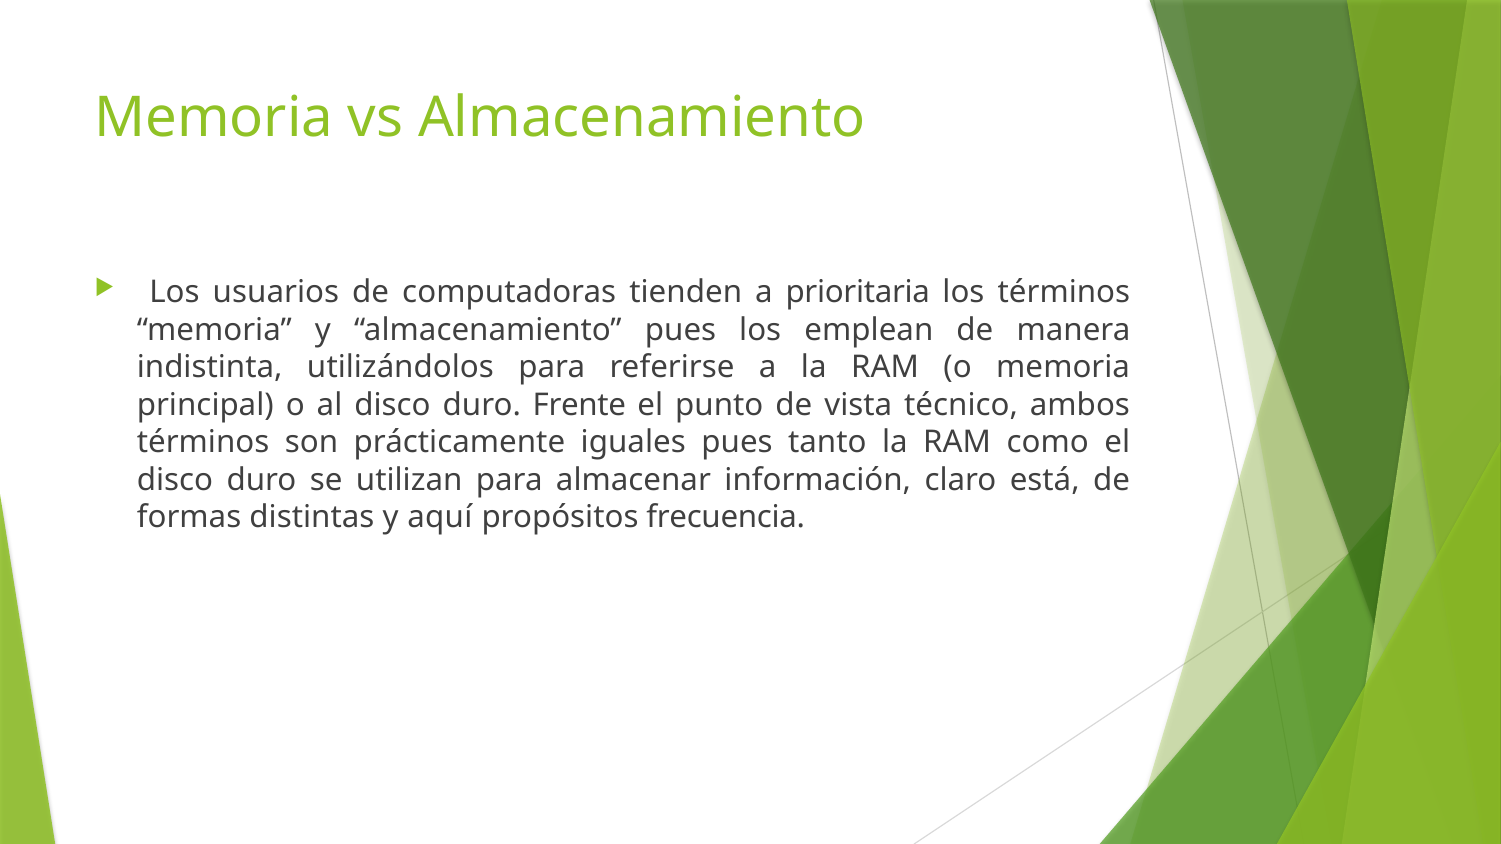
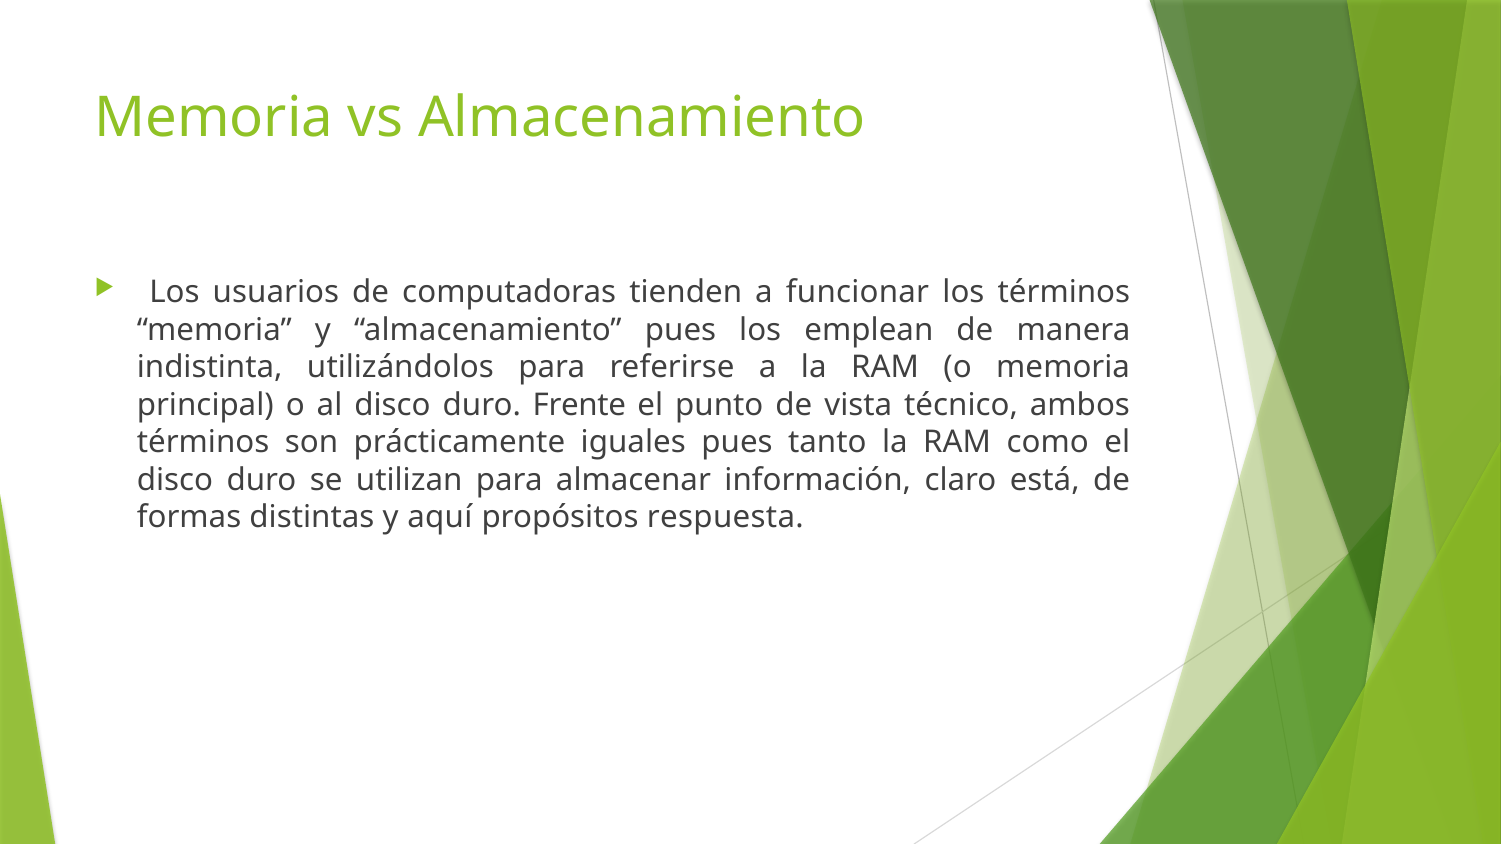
prioritaria: prioritaria -> funcionar
frecuencia: frecuencia -> respuesta
